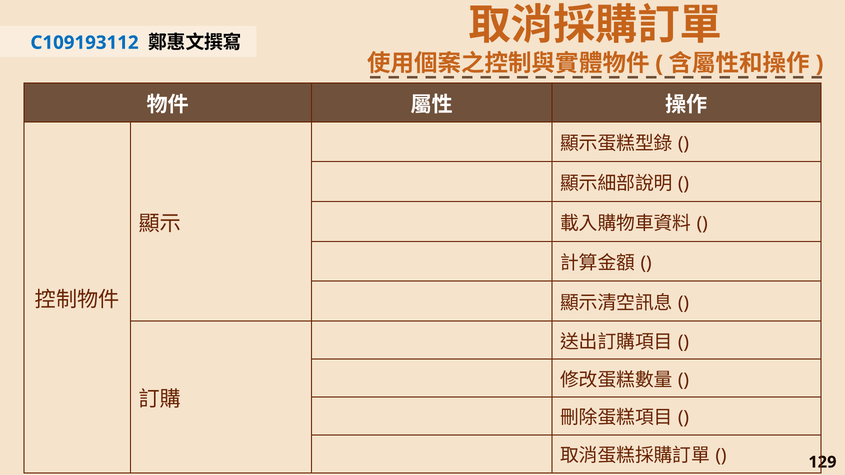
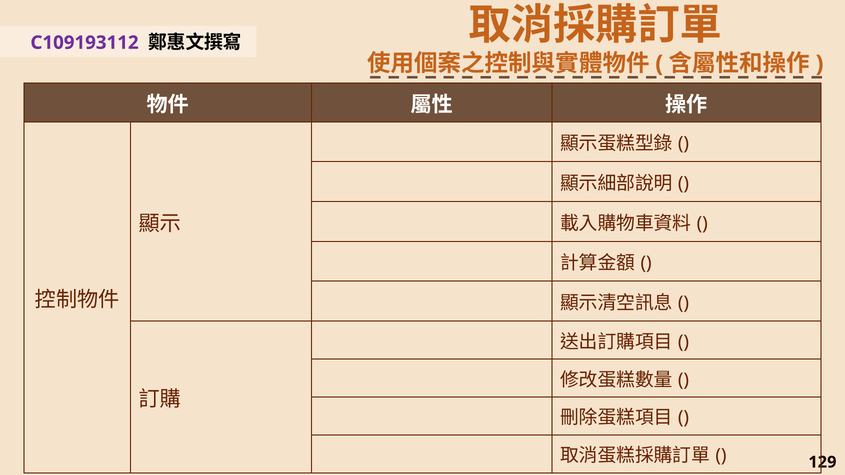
C109193112 colour: blue -> purple
